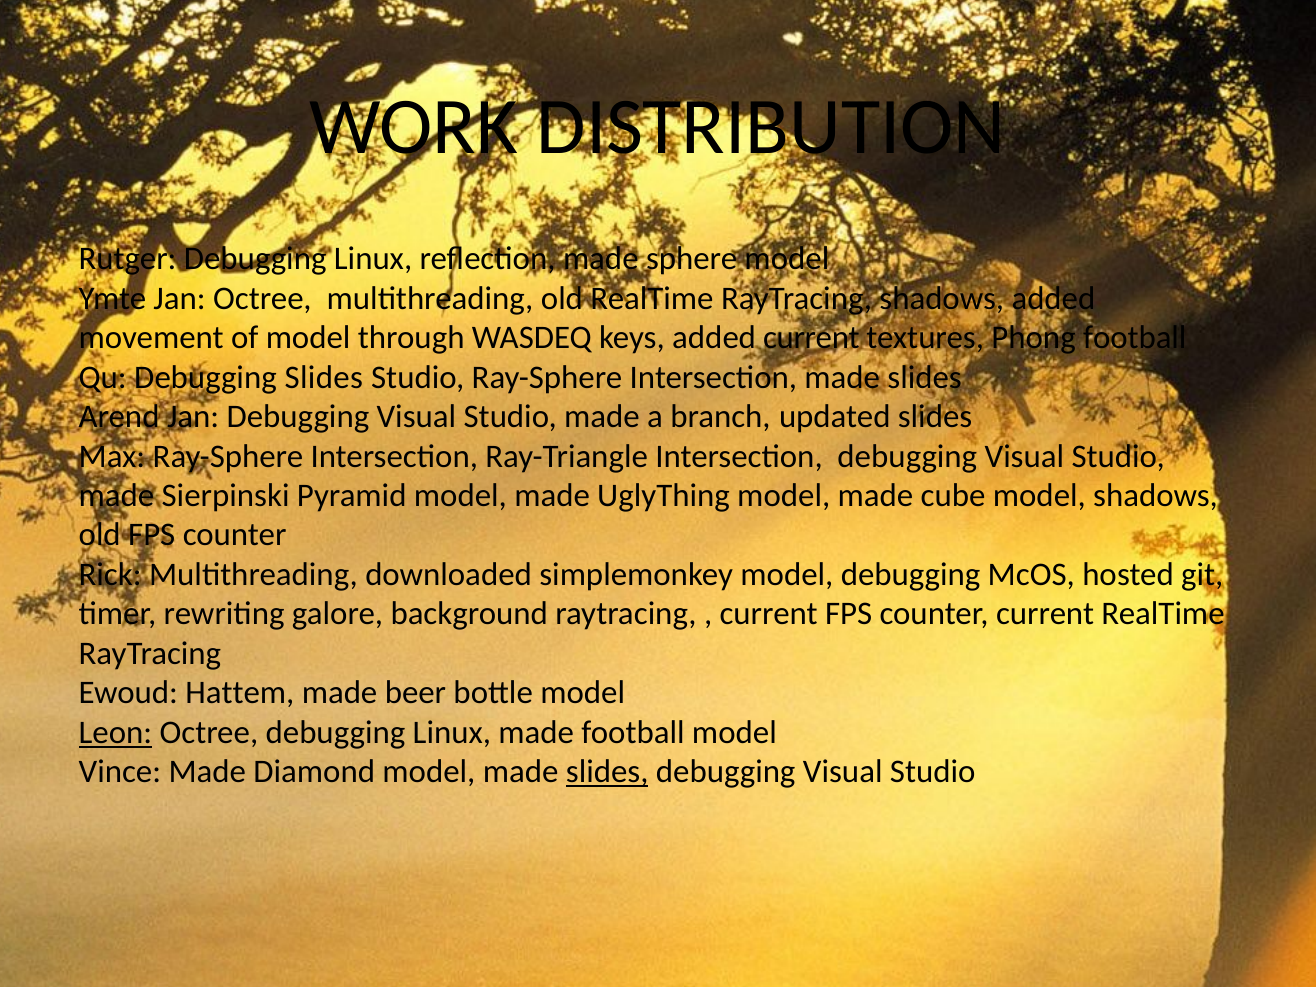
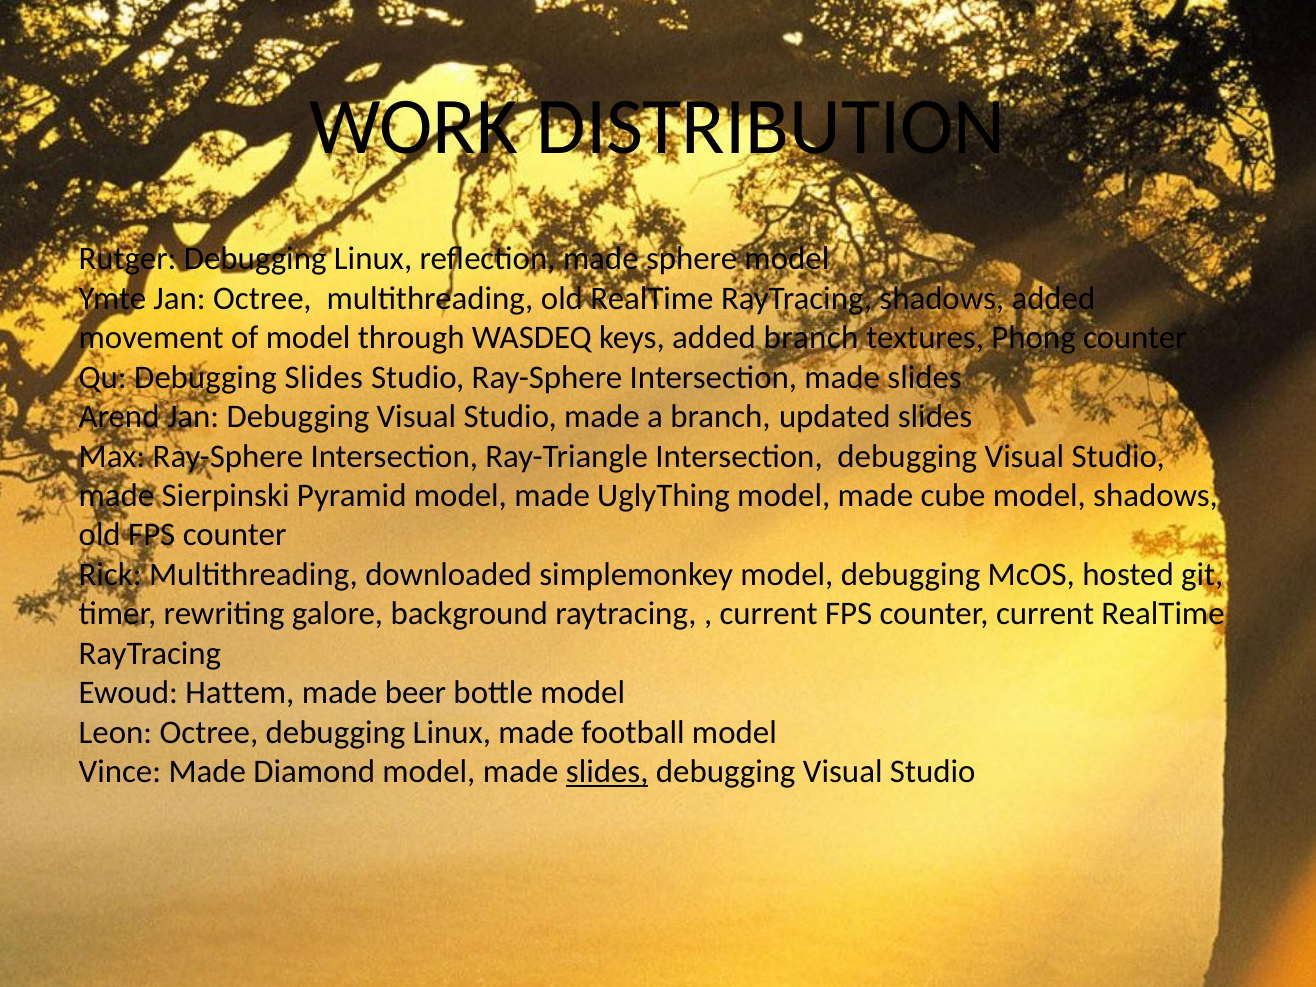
added current: current -> branch
Phong football: football -> counter
Leon underline: present -> none
